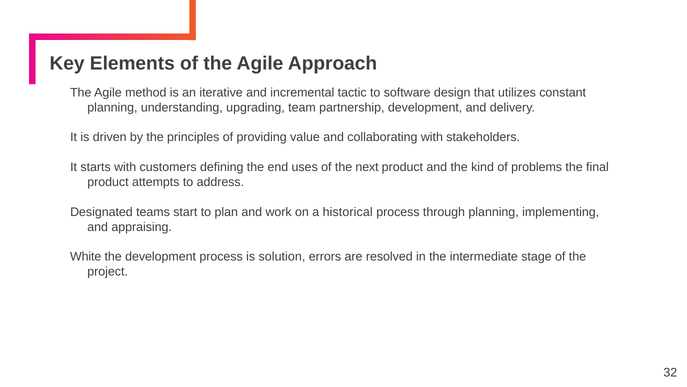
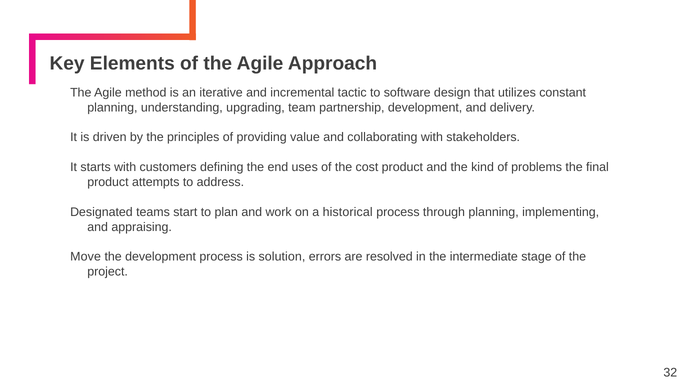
next: next -> cost
White: White -> Move
